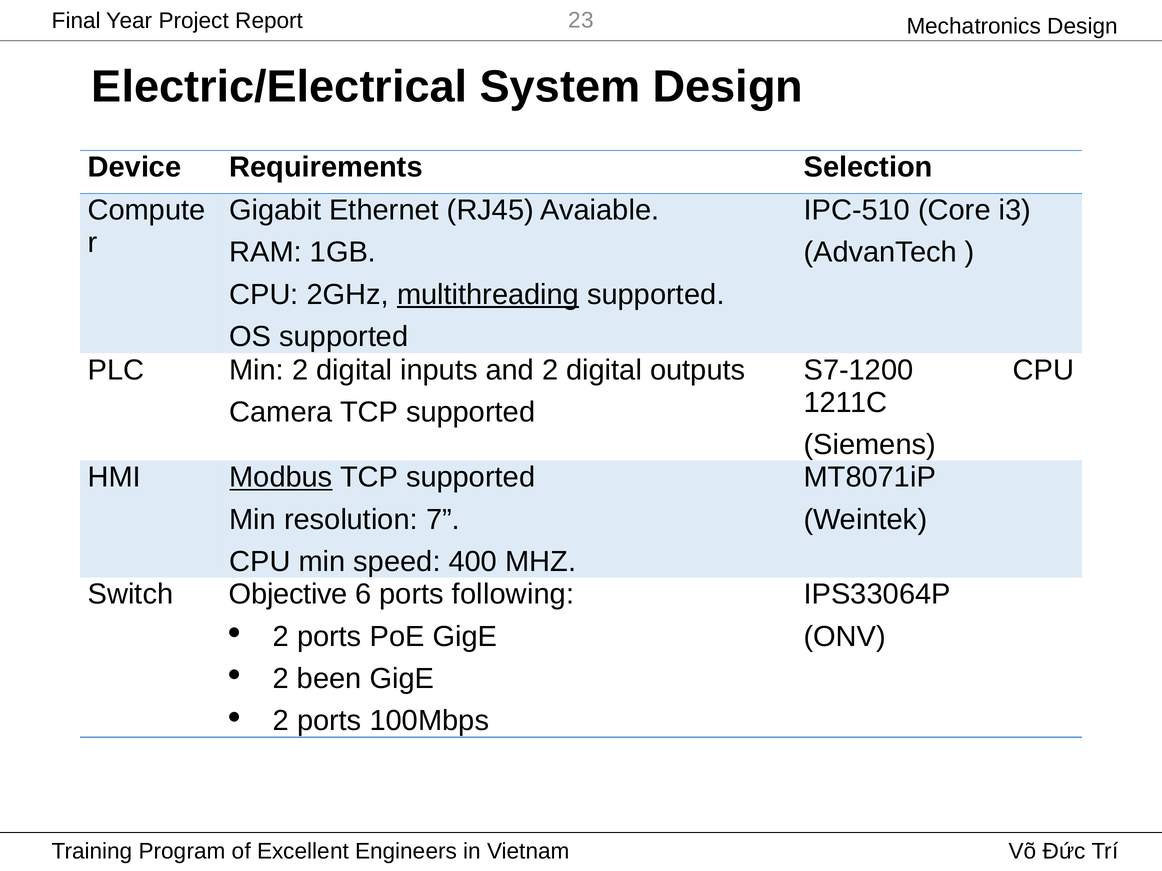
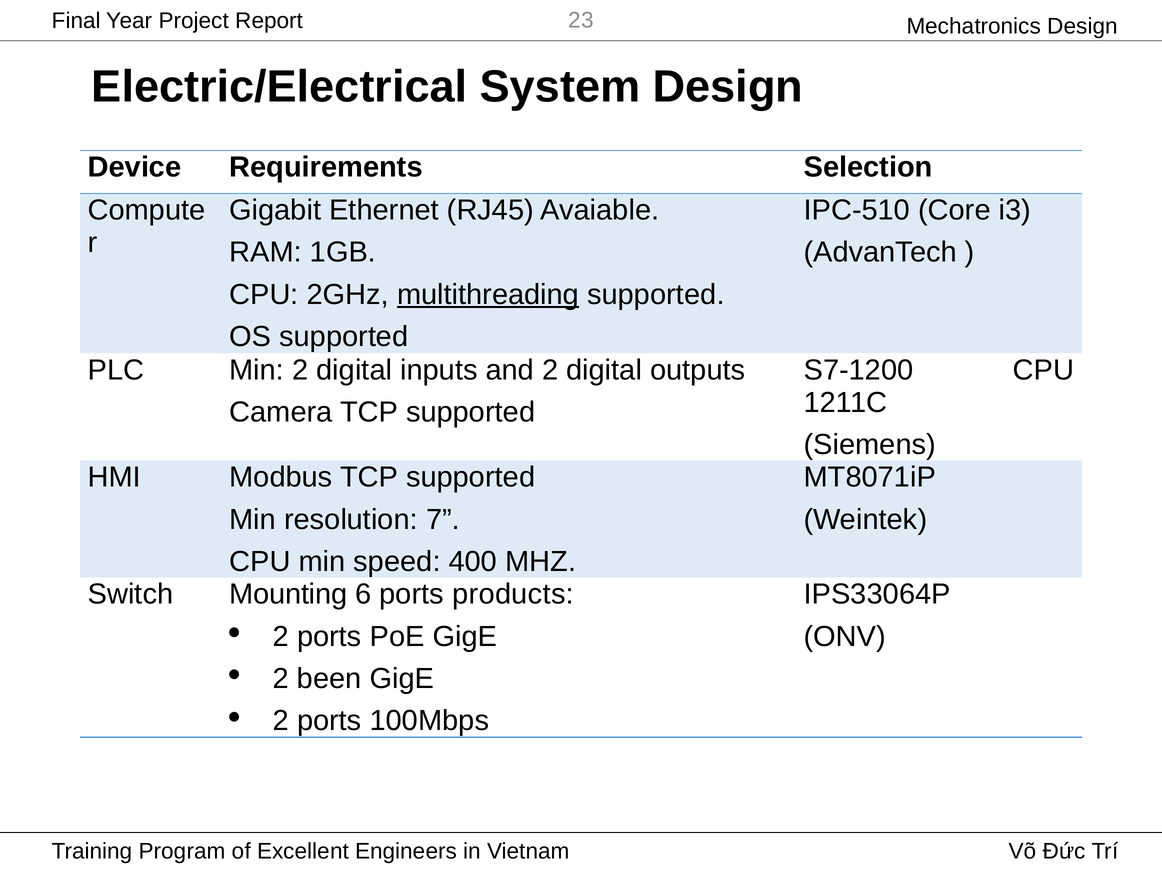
Modbus underline: present -> none
Objective: Objective -> Mounting
following: following -> products
